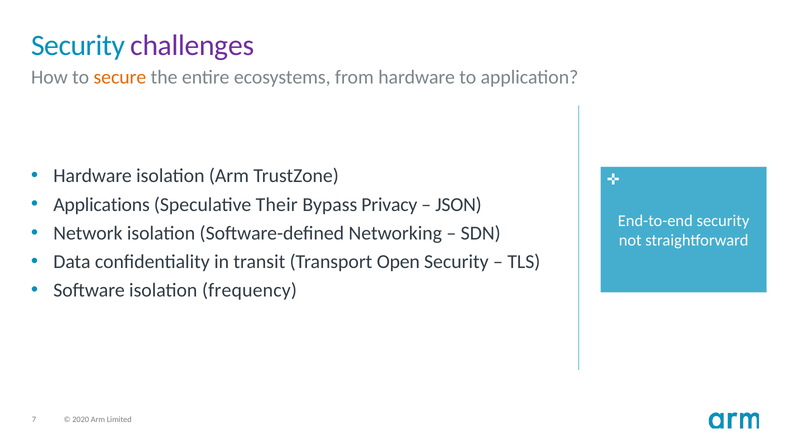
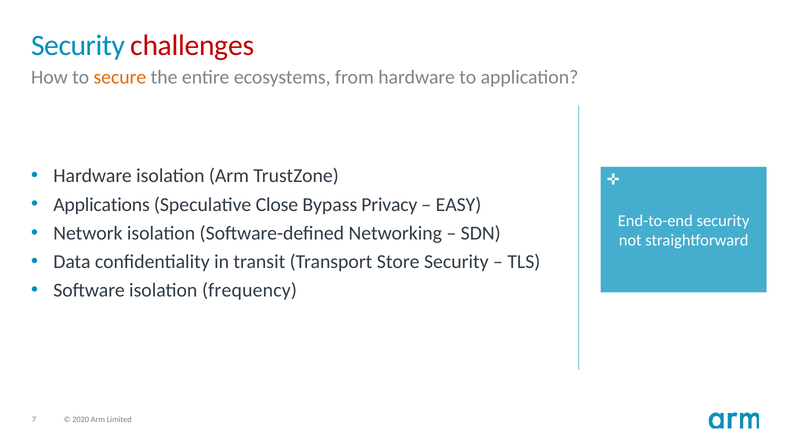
challenges colour: purple -> red
Their: Their -> Close
JSON: JSON -> EASY
Open: Open -> Store
